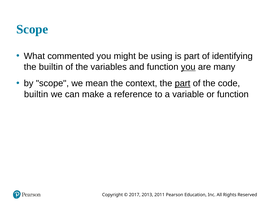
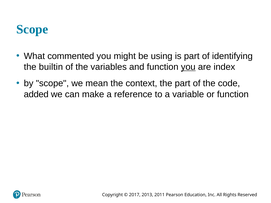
many: many -> index
part at (183, 84) underline: present -> none
builtin at (36, 94): builtin -> added
